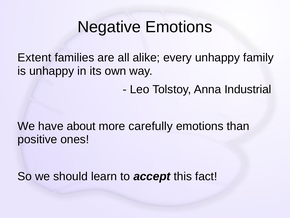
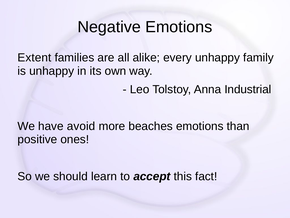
about: about -> avoid
carefully: carefully -> beaches
